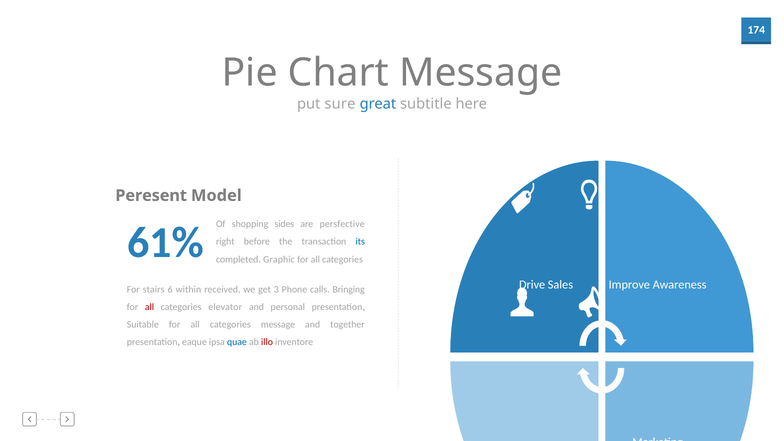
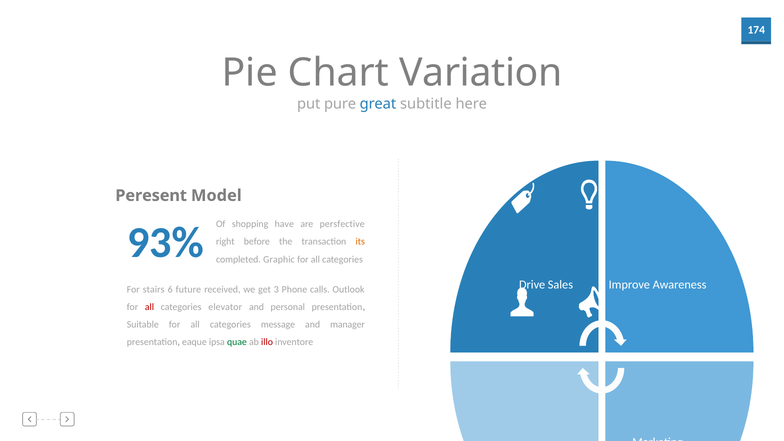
Chart Message: Message -> Variation
sure: sure -> pure
sides: sides -> have
61%: 61% -> 93%
its colour: blue -> orange
within: within -> future
Bringing: Bringing -> Outlook
together: together -> manager
quae colour: blue -> green
